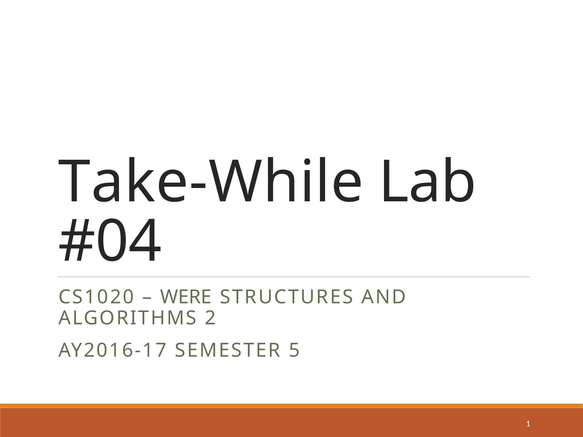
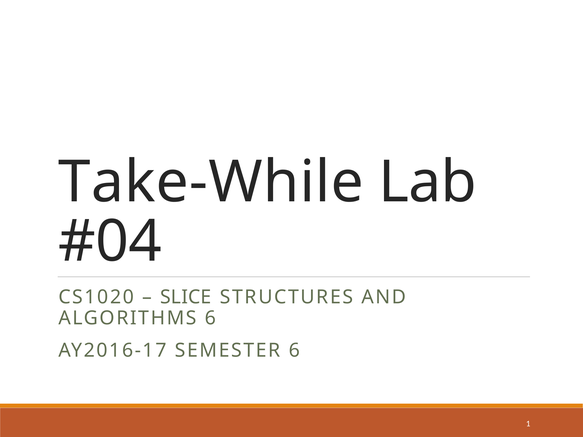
WERE: WERE -> SLICE
ALGORITHMS 2: 2 -> 6
SEMESTER 5: 5 -> 6
